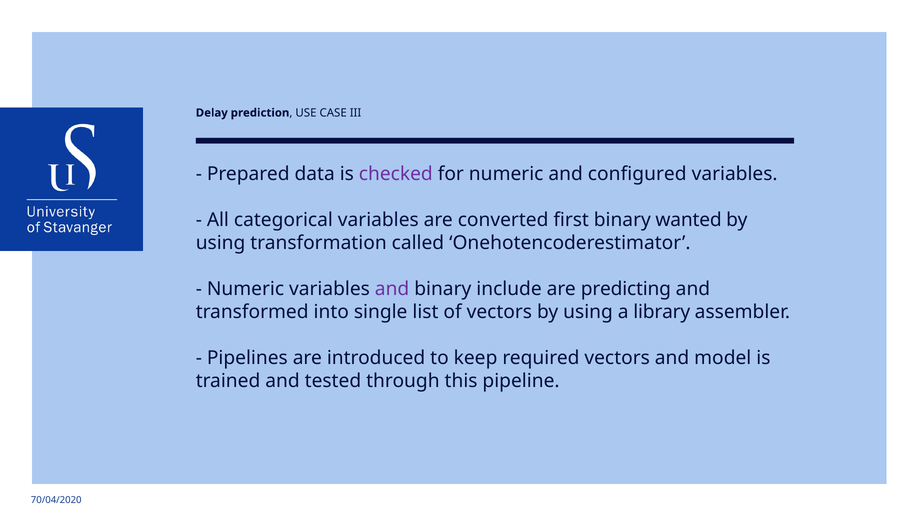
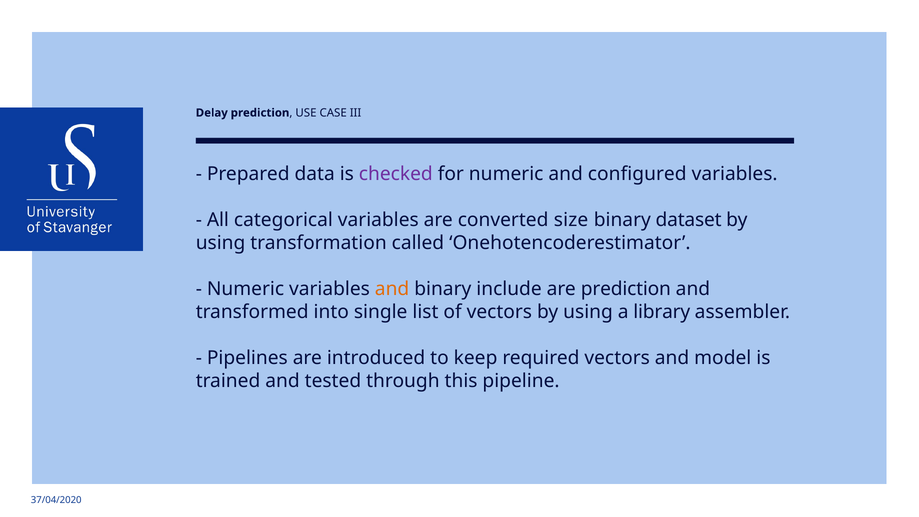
first: first -> size
wanted: wanted -> dataset
and at (392, 289) colour: purple -> orange
are predicting: predicting -> prediction
70/04/2020: 70/04/2020 -> 37/04/2020
